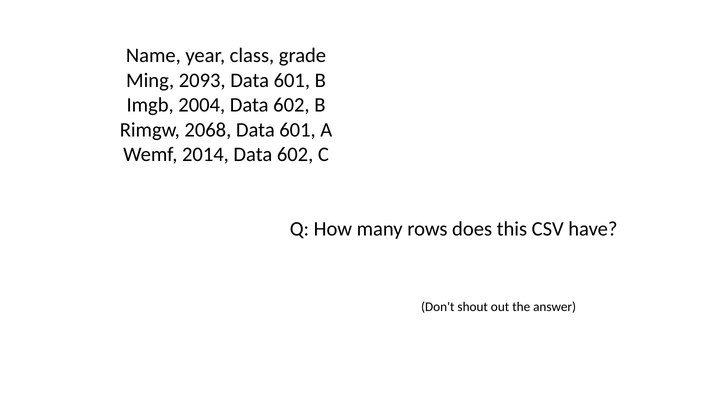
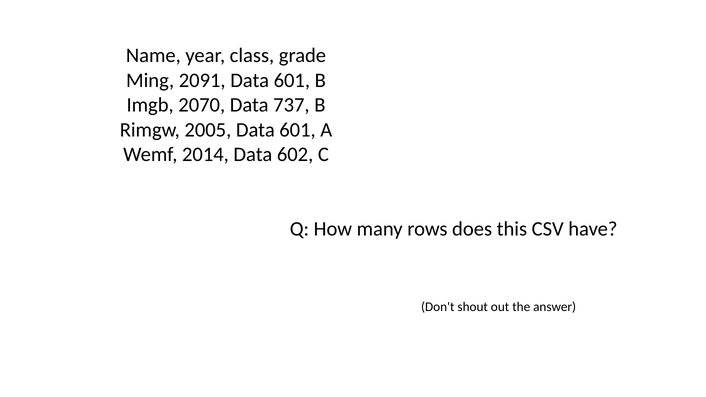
2093: 2093 -> 2091
2004: 2004 -> 2070
602 at (291, 105): 602 -> 737
2068: 2068 -> 2005
